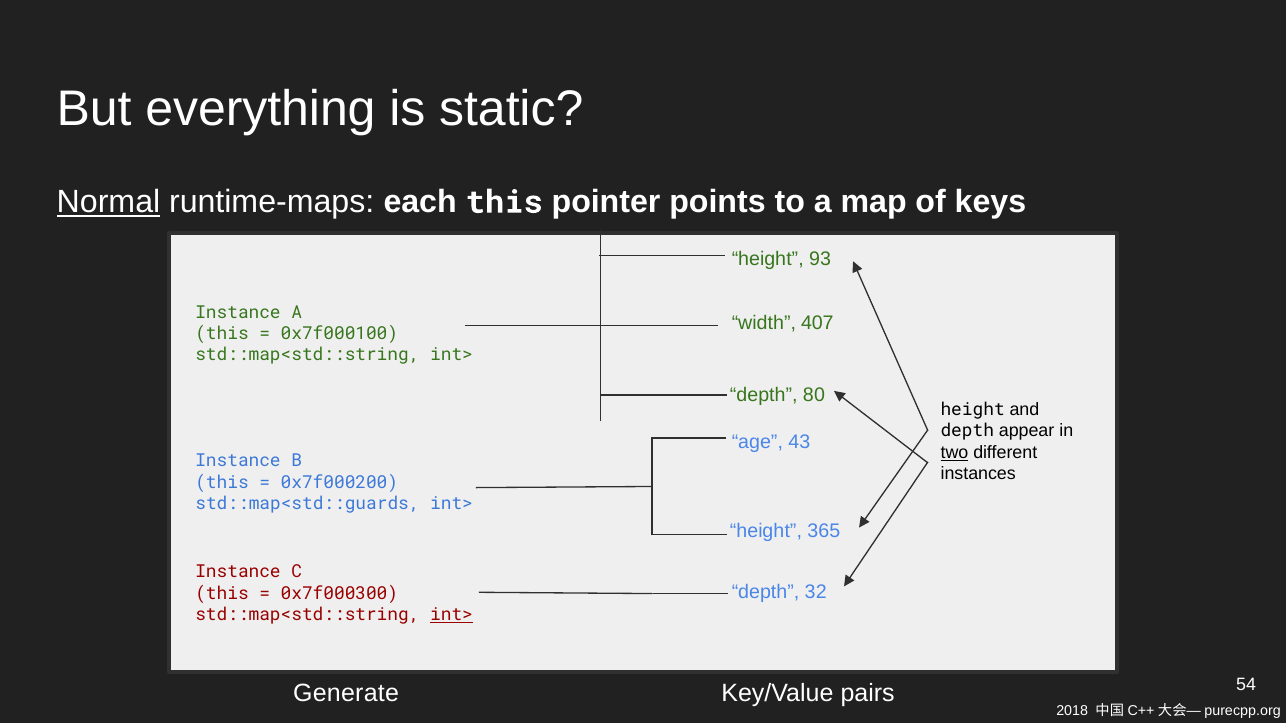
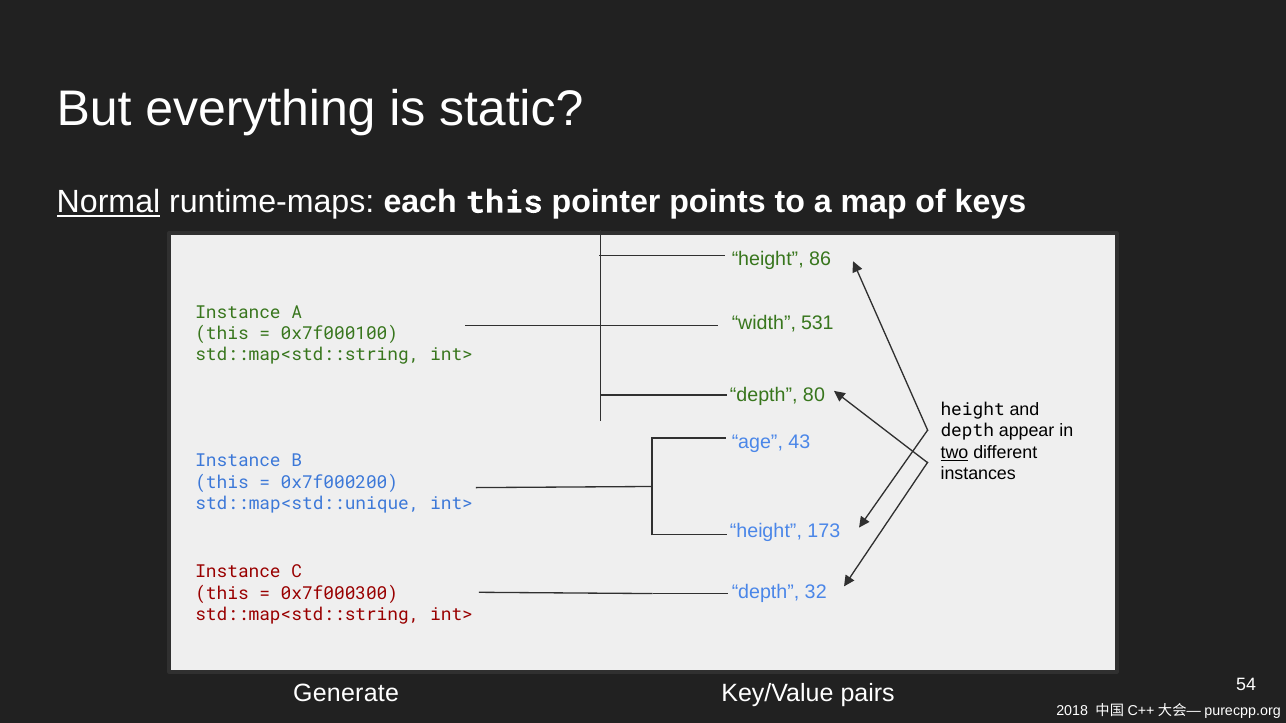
93: 93 -> 86
407: 407 -> 531
std::map<std::guards: std::map<std::guards -> std::map<std::unique
365: 365 -> 173
int> at (452, 615) underline: present -> none
